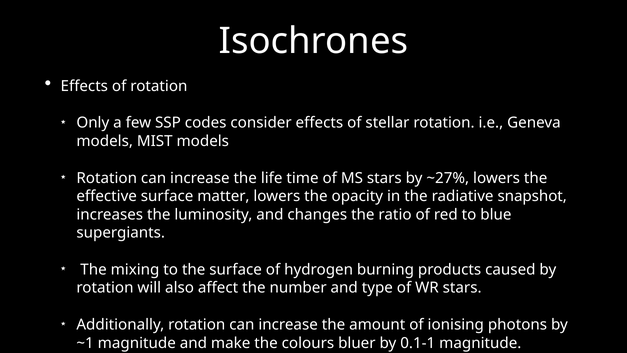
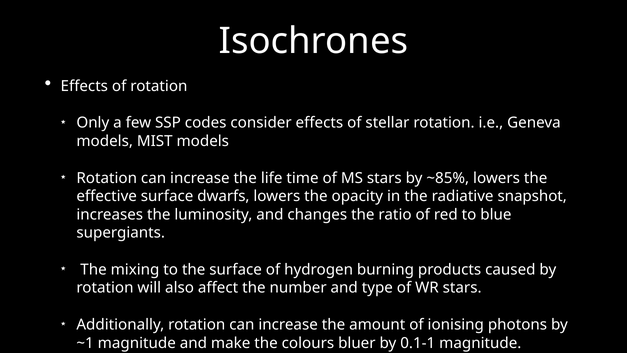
~27%: ~27% -> ~85%
matter: matter -> dwarfs
